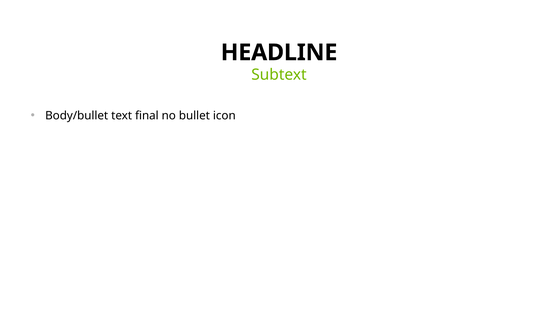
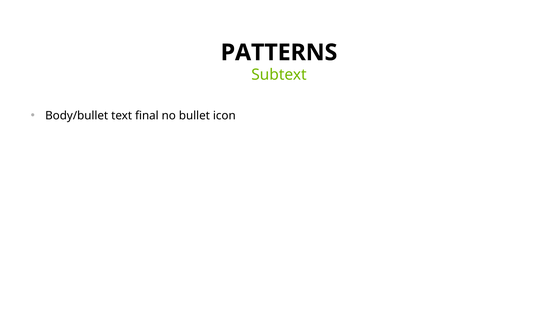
HEADLINE: HEADLINE -> PATTERNS
